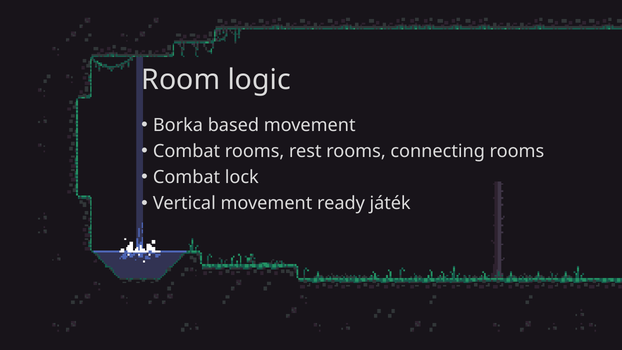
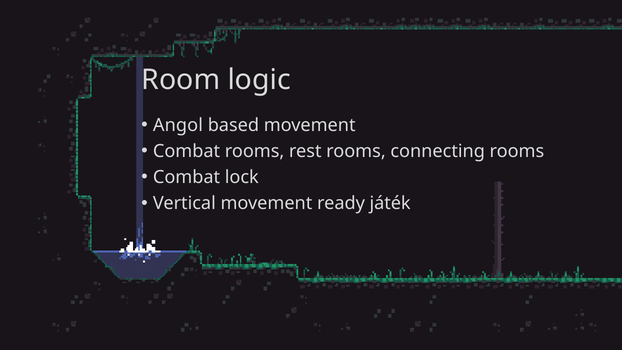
Borka: Borka -> Angol
